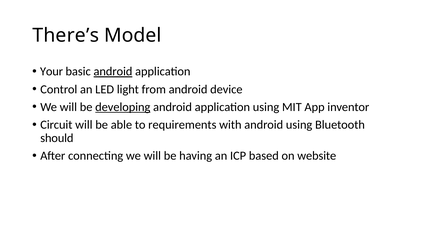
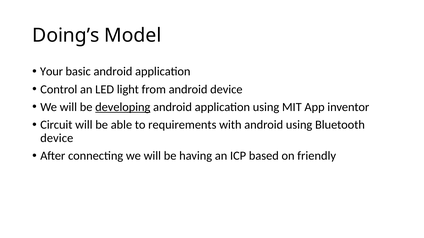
There’s: There’s -> Doing’s
android at (113, 72) underline: present -> none
should at (57, 138): should -> device
website: website -> friendly
